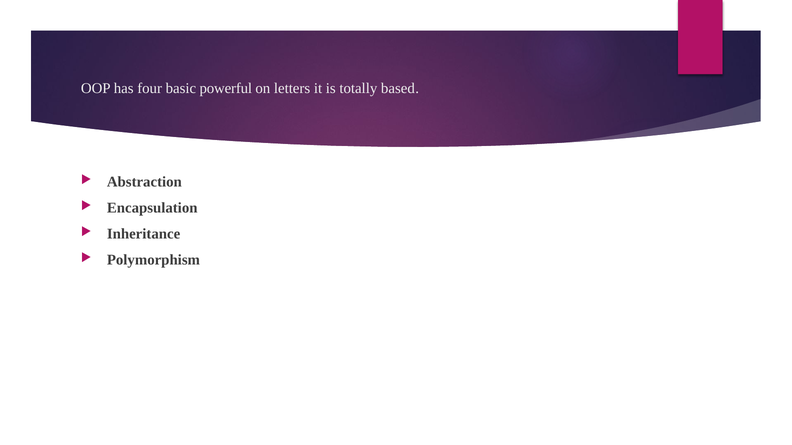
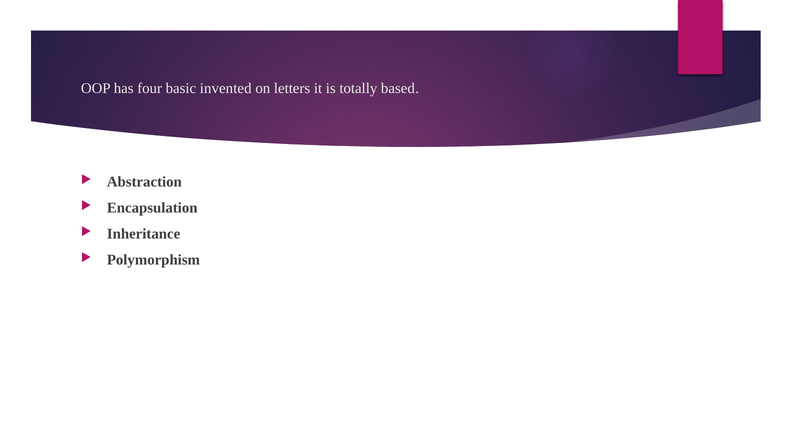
powerful: powerful -> invented
